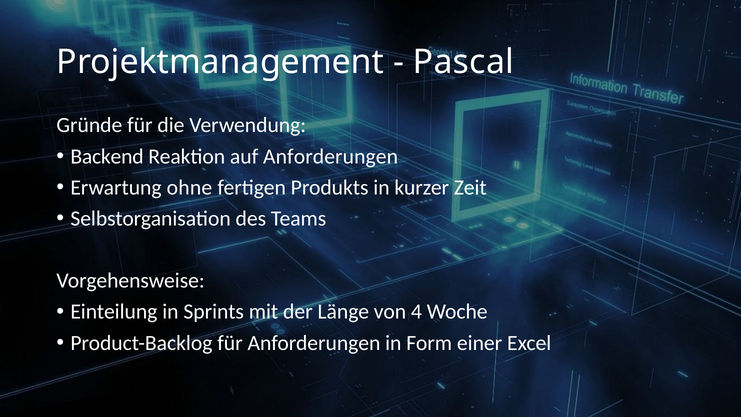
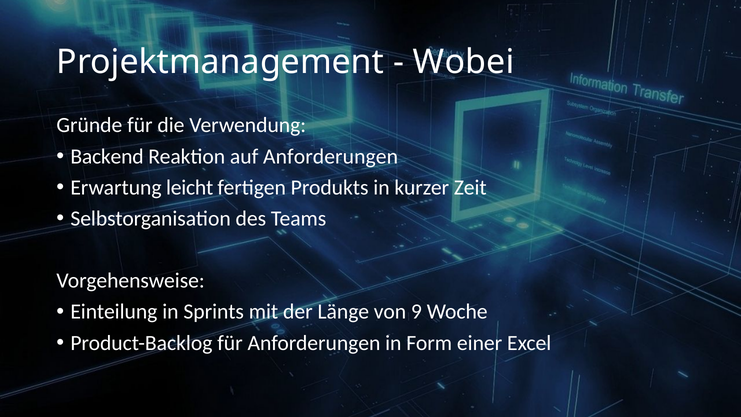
Pascal: Pascal -> Wobei
ohne: ohne -> leicht
4: 4 -> 9
